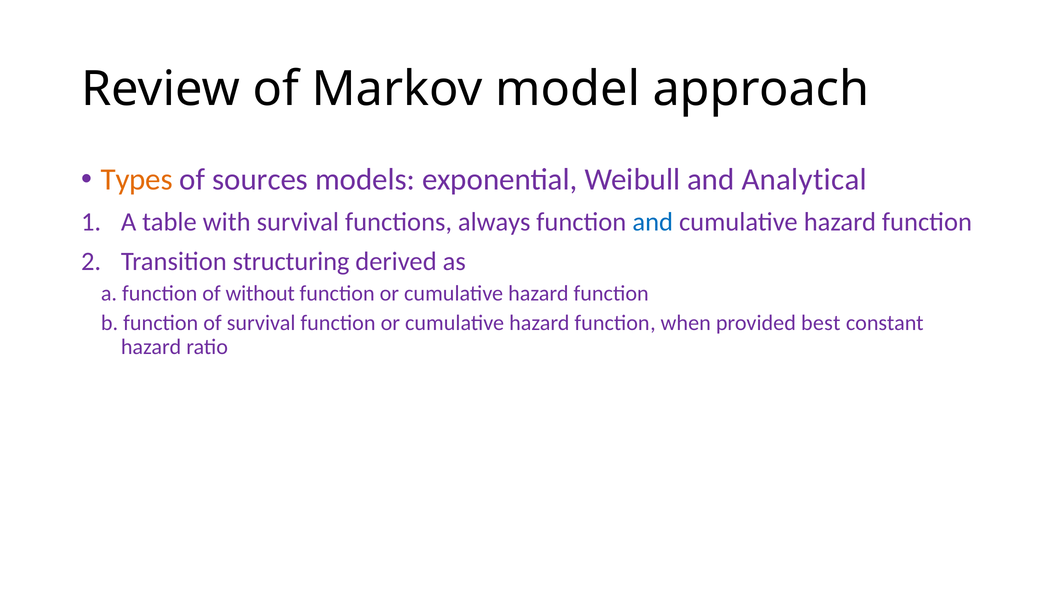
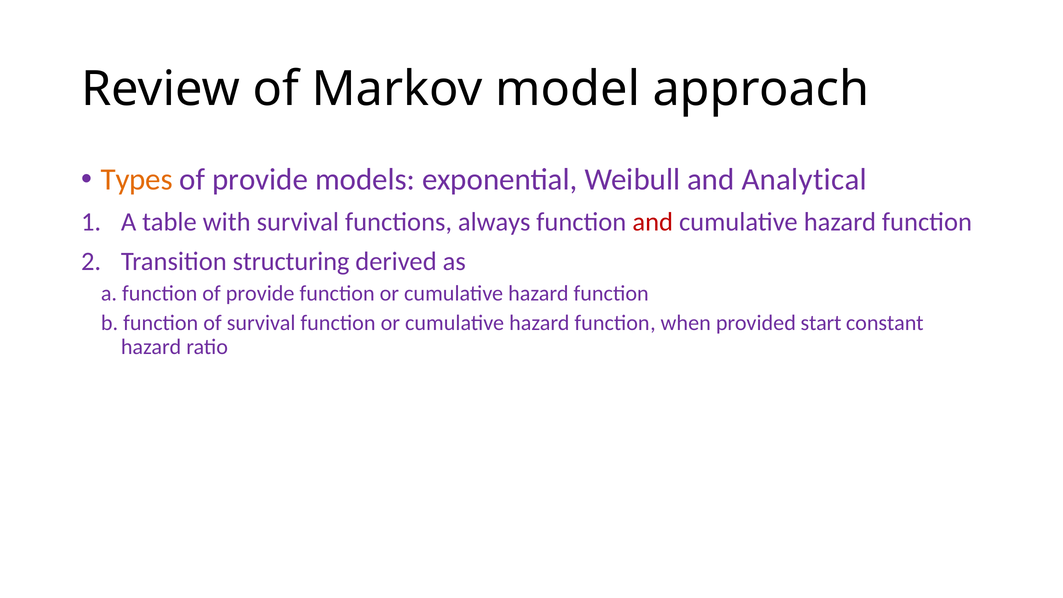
sources at (260, 180): sources -> provide
and at (653, 222) colour: blue -> red
function of without: without -> provide
best: best -> start
